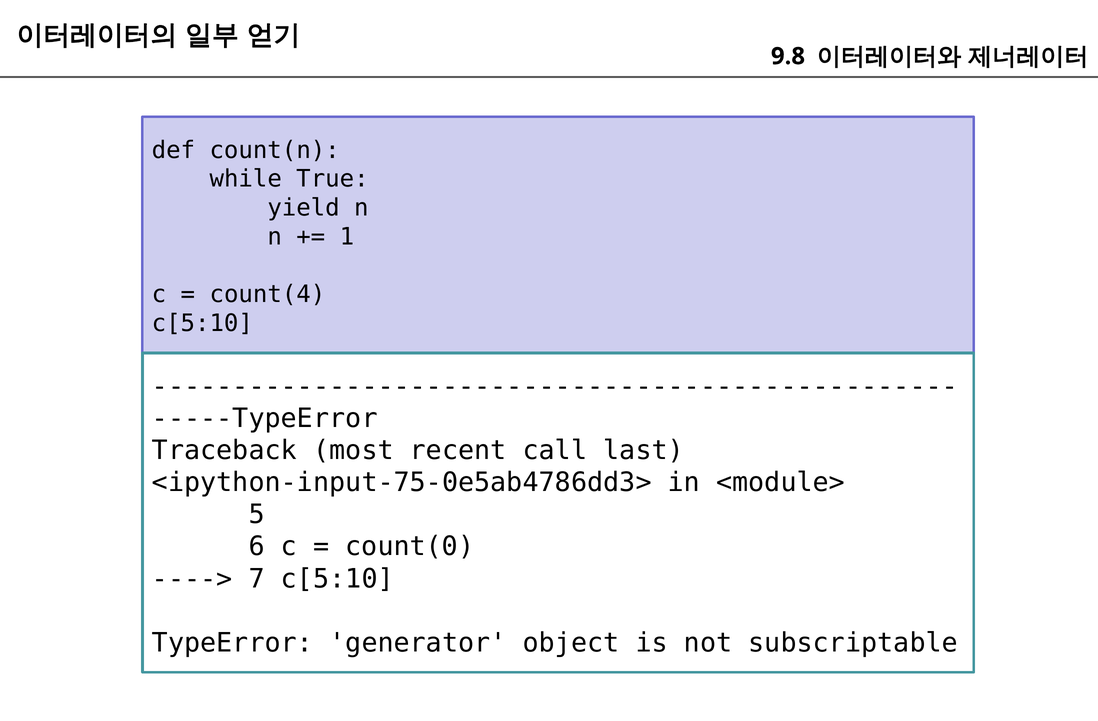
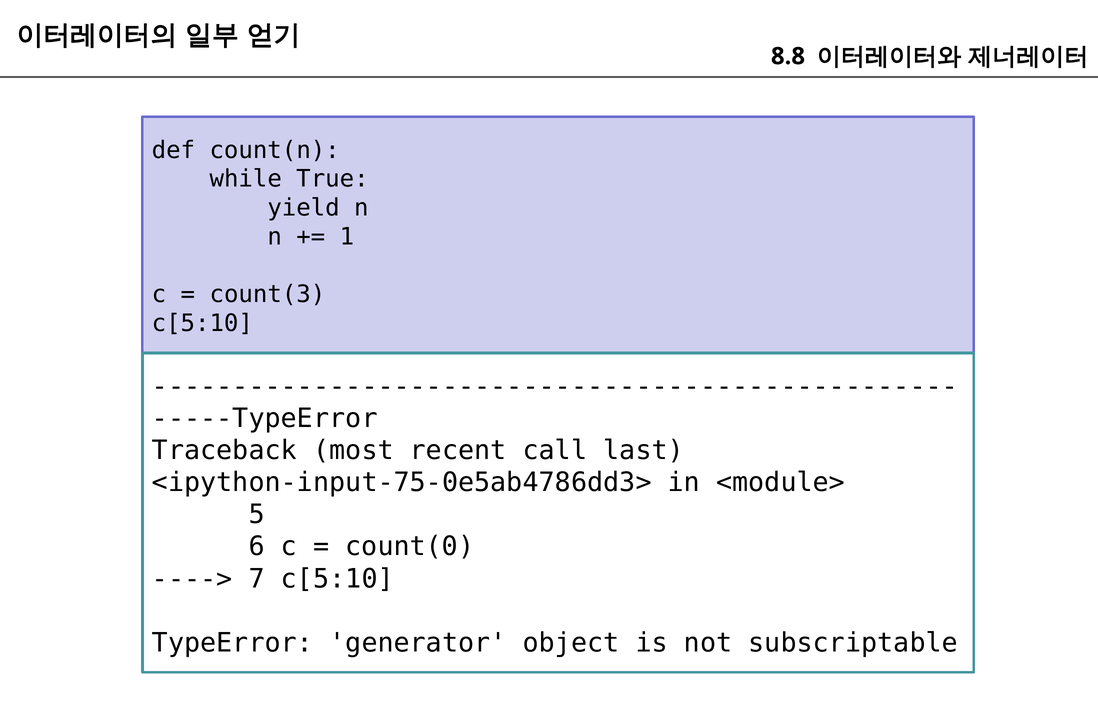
9.8: 9.8 -> 8.8
count(4: count(4 -> count(3
